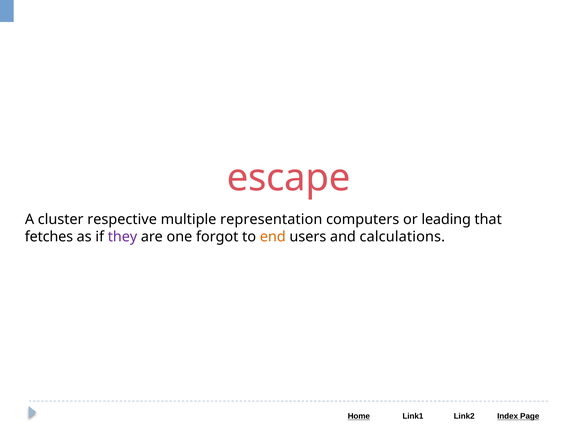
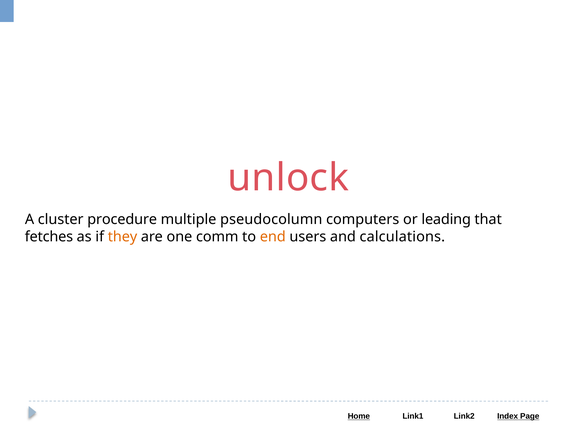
escape: escape -> unlock
respective: respective -> procedure
representation: representation -> pseudocolumn
they colour: purple -> orange
forgot: forgot -> comm
